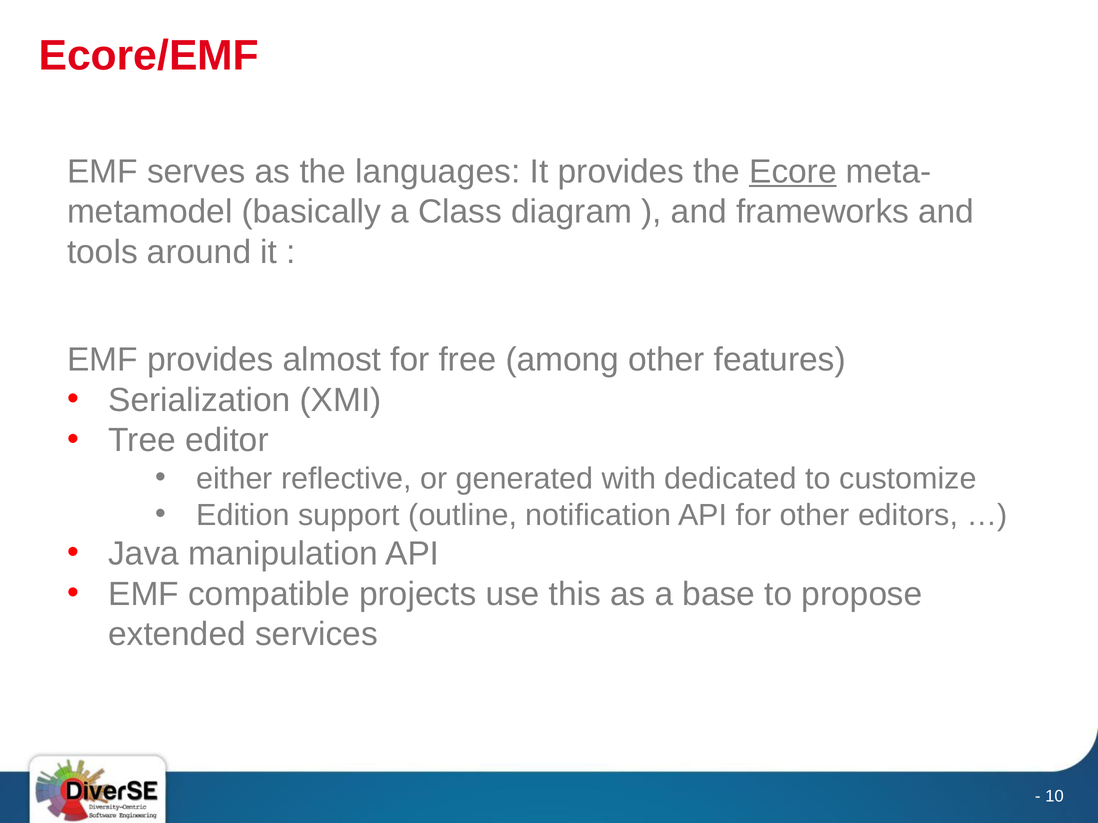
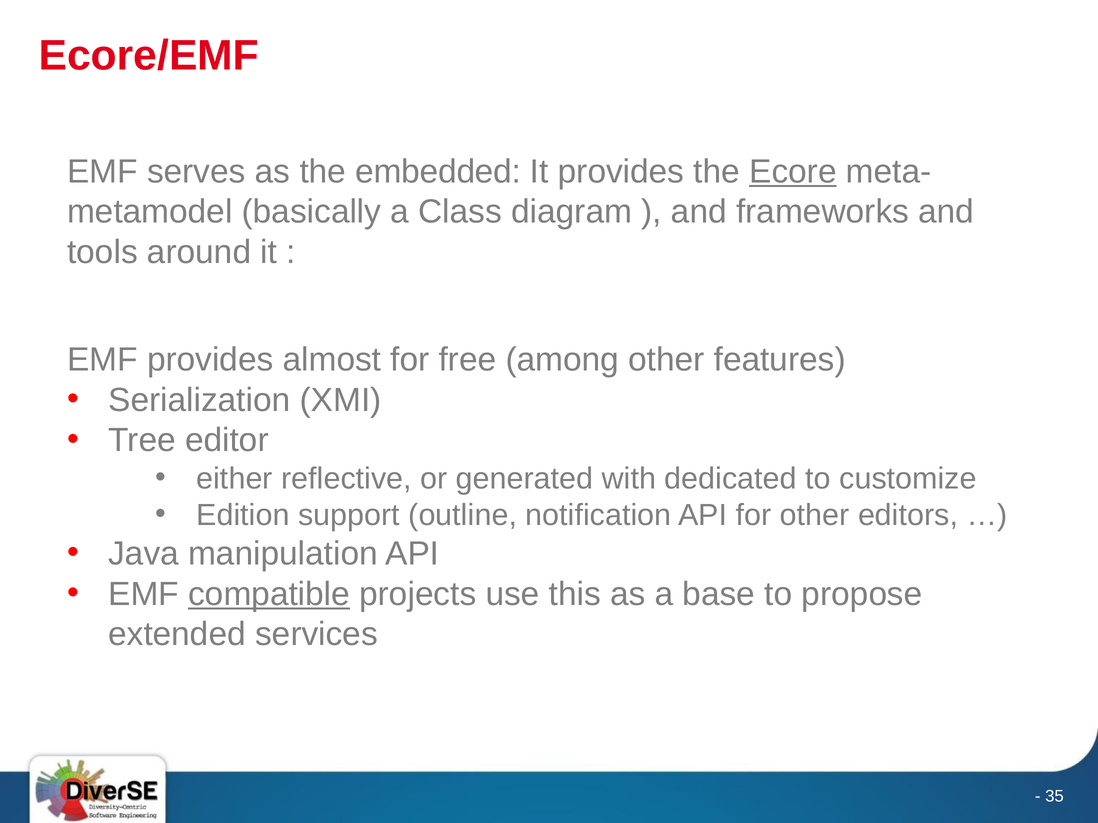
languages: languages -> embedded
compatible underline: none -> present
10: 10 -> 35
